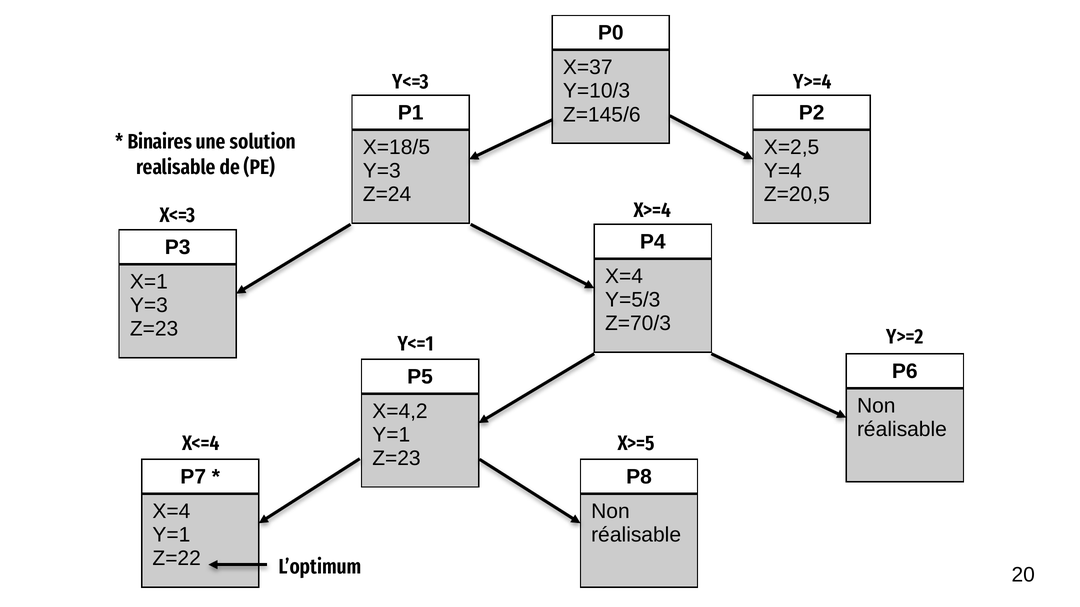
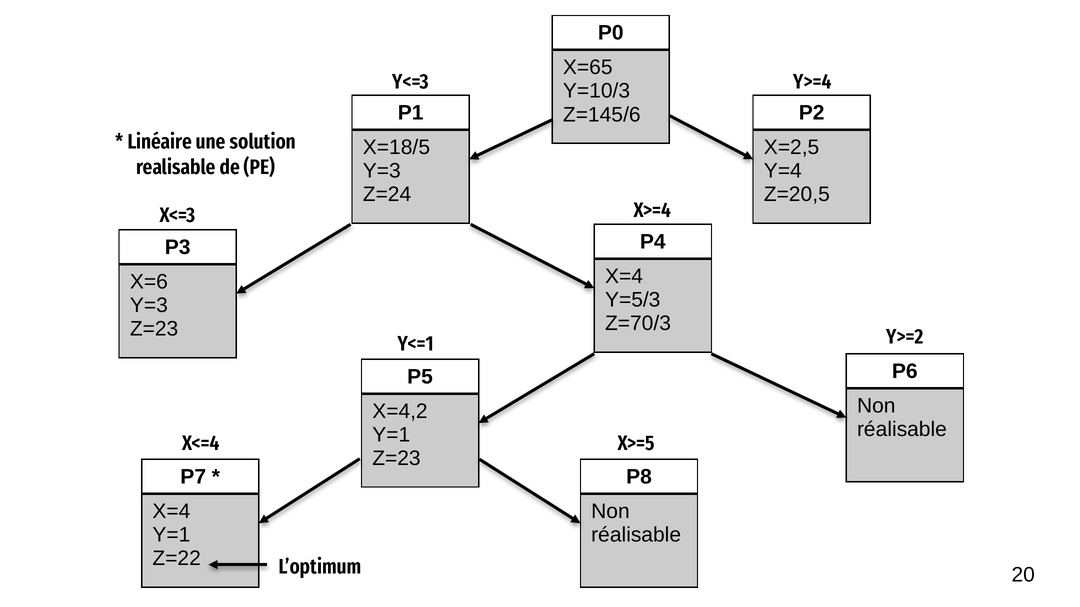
X=37: X=37 -> X=65
Binaires: Binaires -> Linéaire
X=1: X=1 -> X=6
